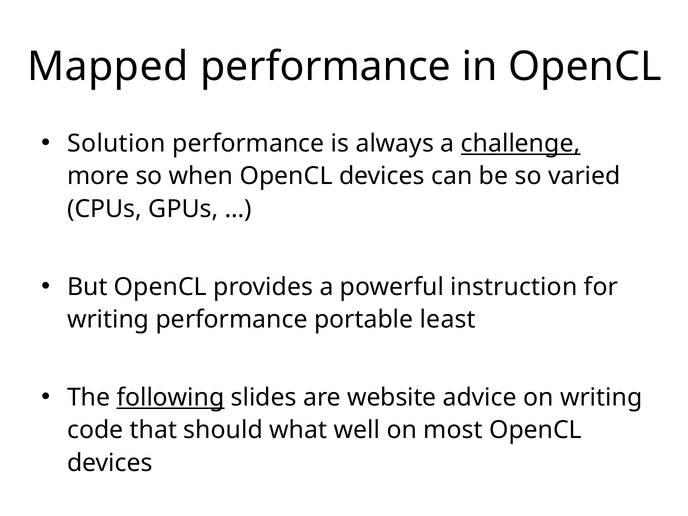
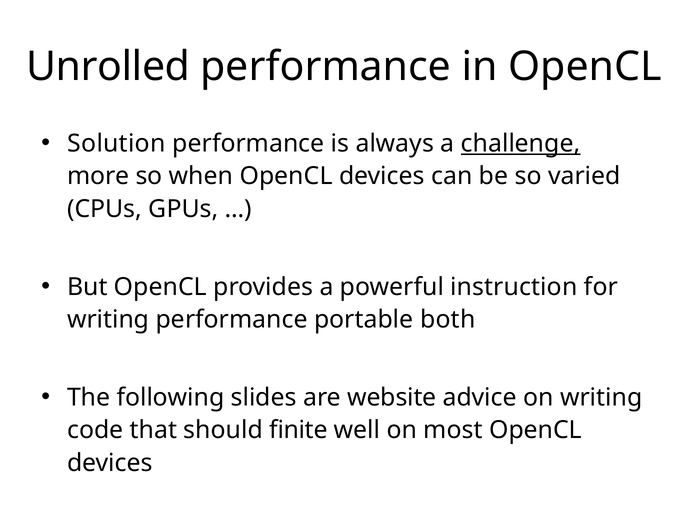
Mapped: Mapped -> Unrolled
least: least -> both
following underline: present -> none
what: what -> finite
